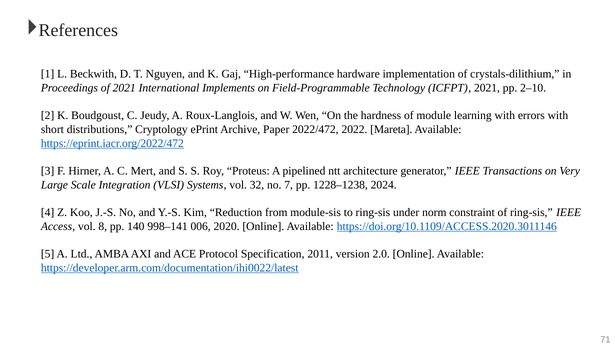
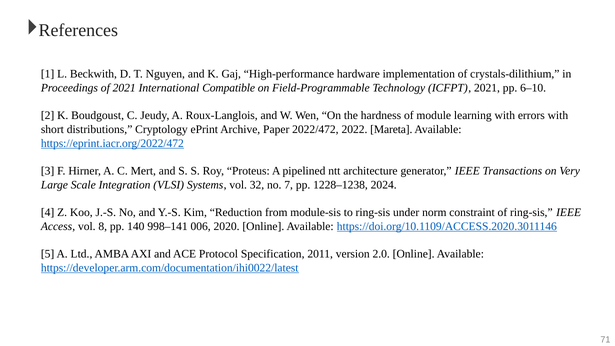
Implements: Implements -> Compatible
2–10: 2–10 -> 6–10
